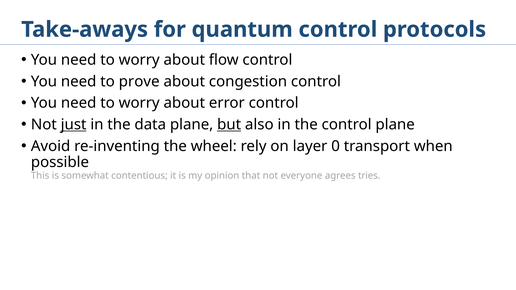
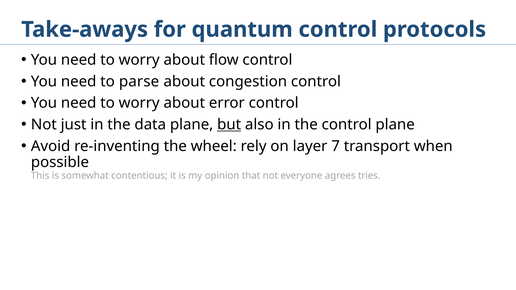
prove: prove -> parse
just underline: present -> none
0: 0 -> 7
